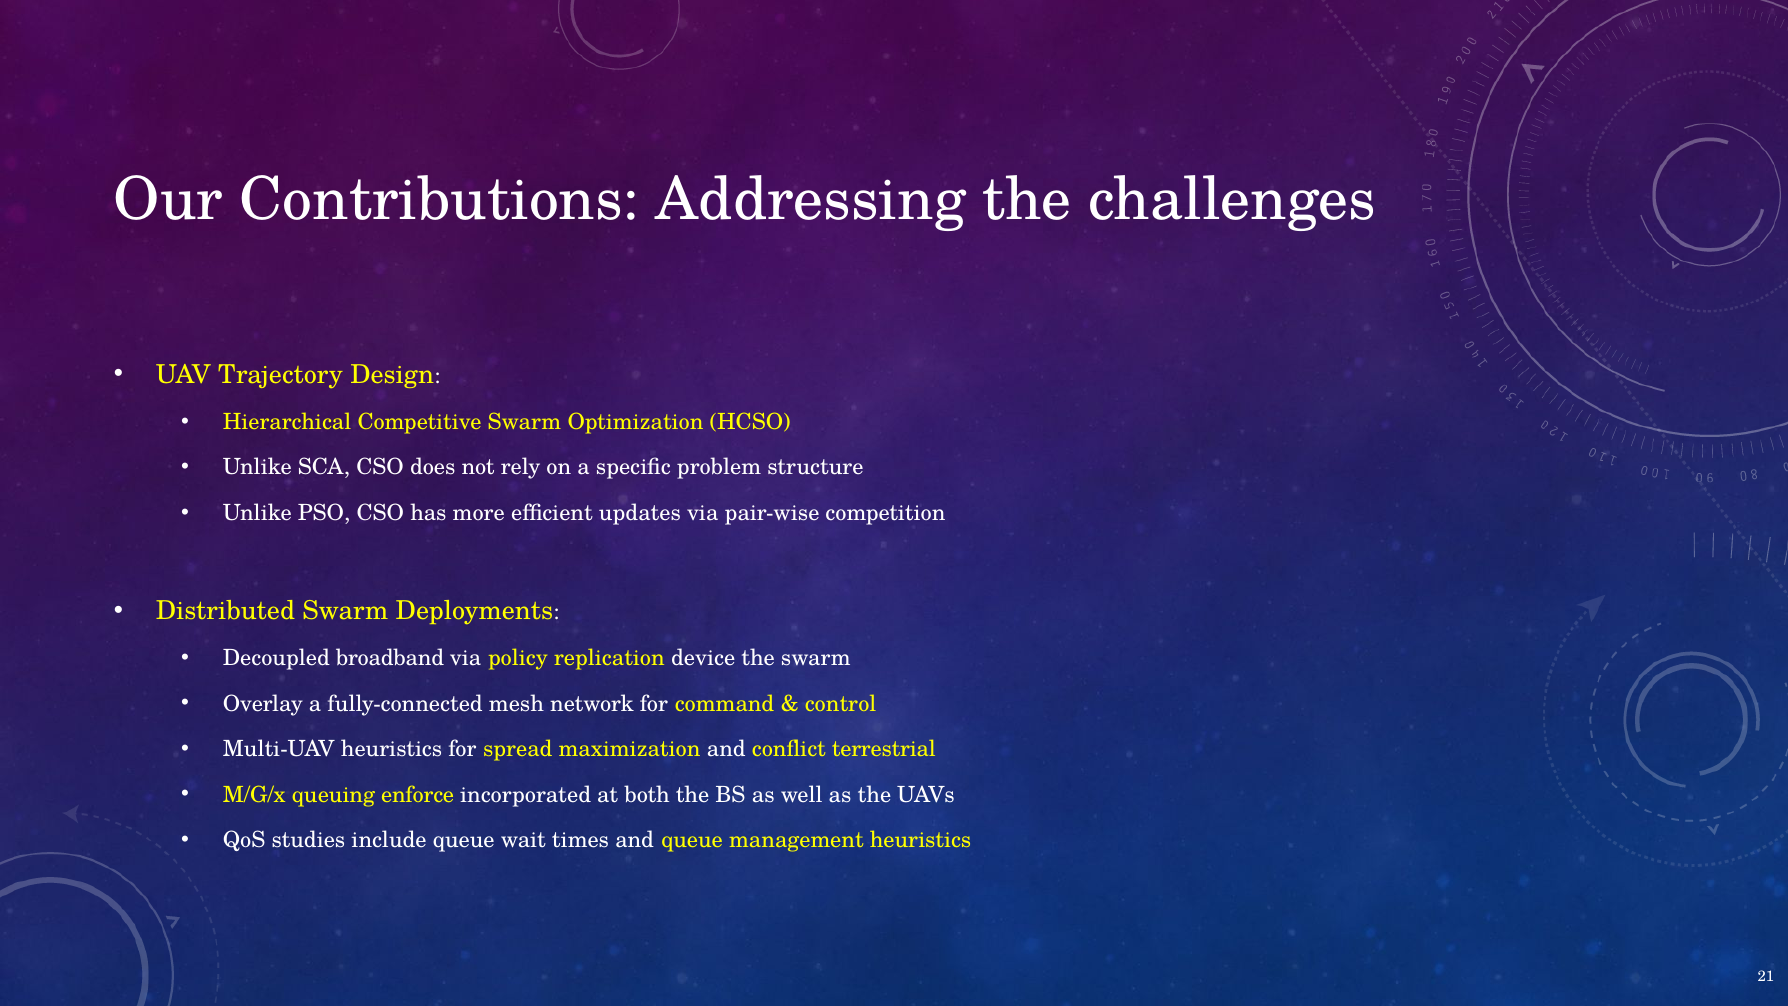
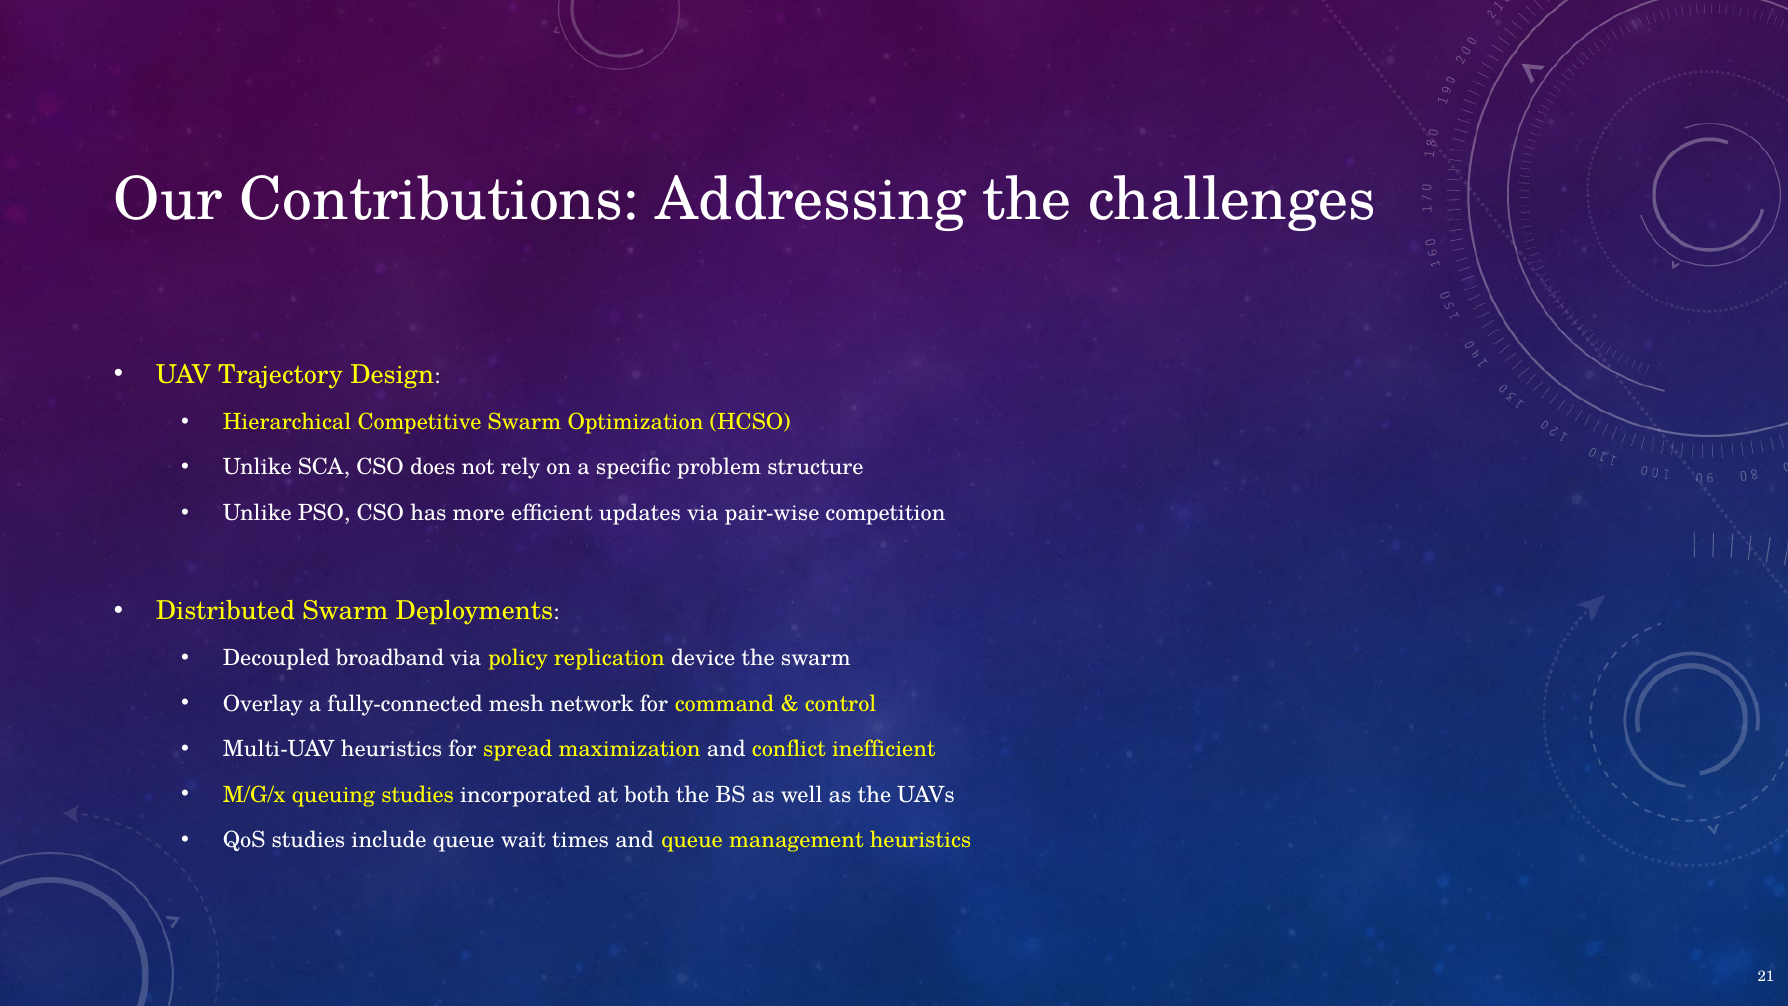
terrestrial: terrestrial -> inefficient
queuing enforce: enforce -> studies
